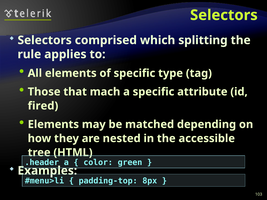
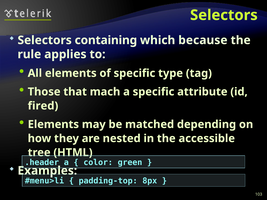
comprised: comprised -> containing
splitting: splitting -> because
